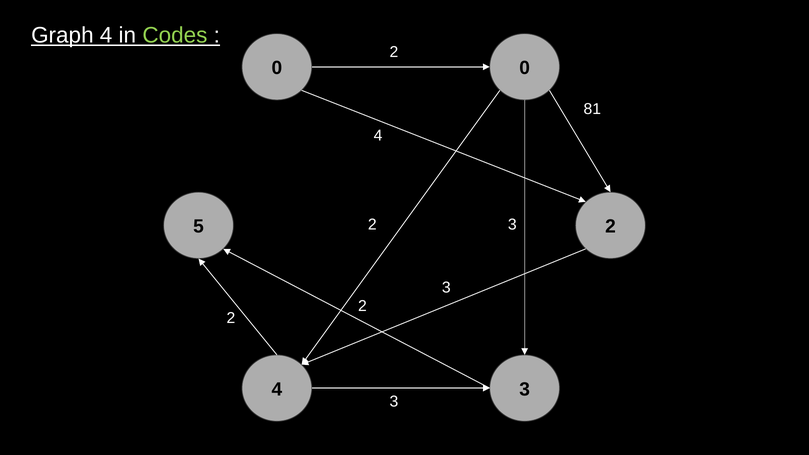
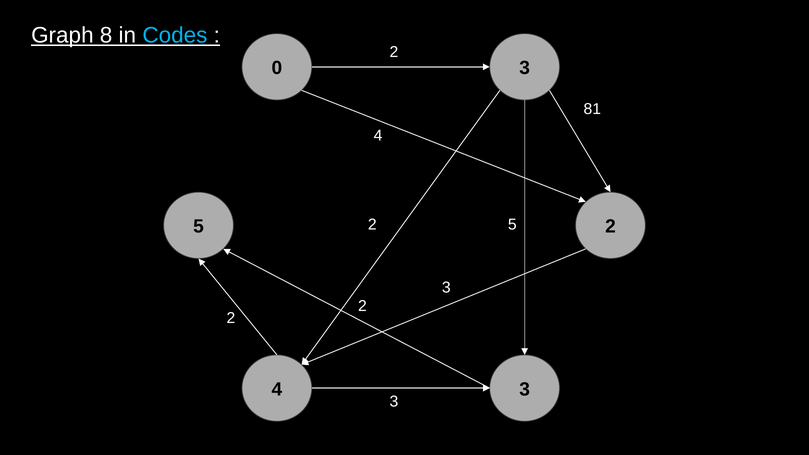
Graph 4: 4 -> 8
Codes colour: light green -> light blue
0 0: 0 -> 3
5 3: 3 -> 5
